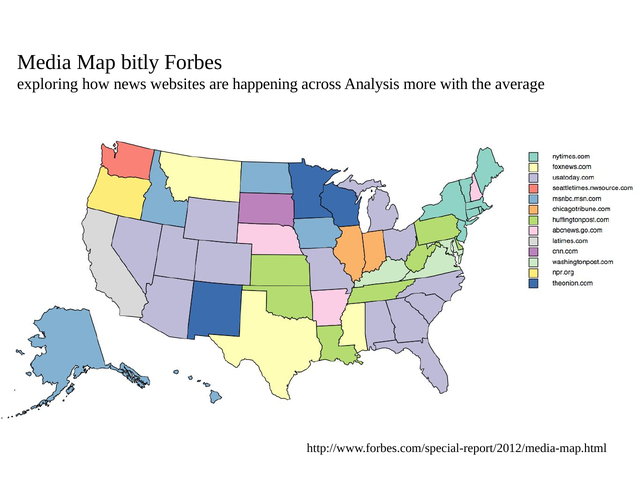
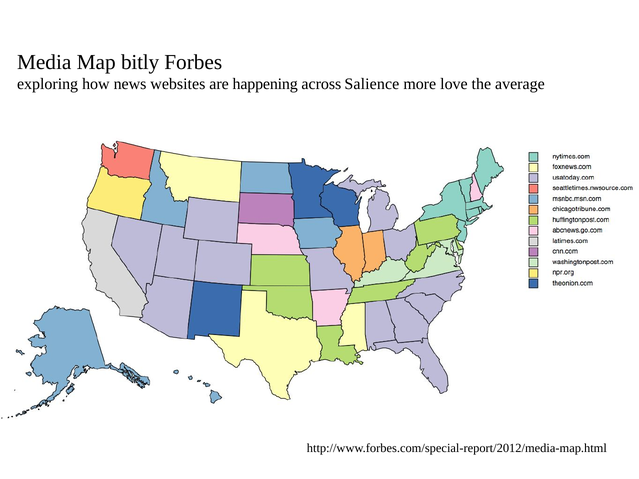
Analysis: Analysis -> Salience
with: with -> love
